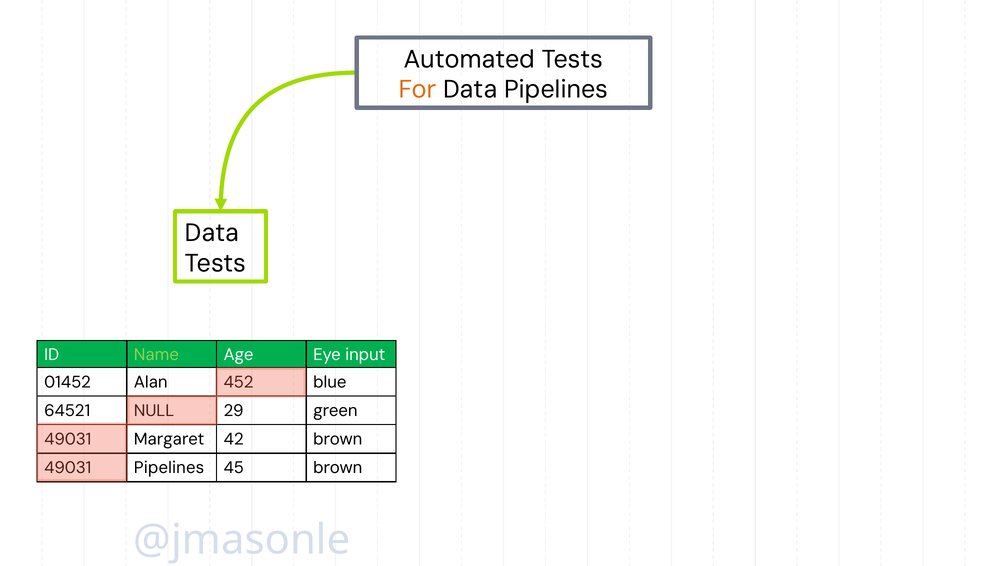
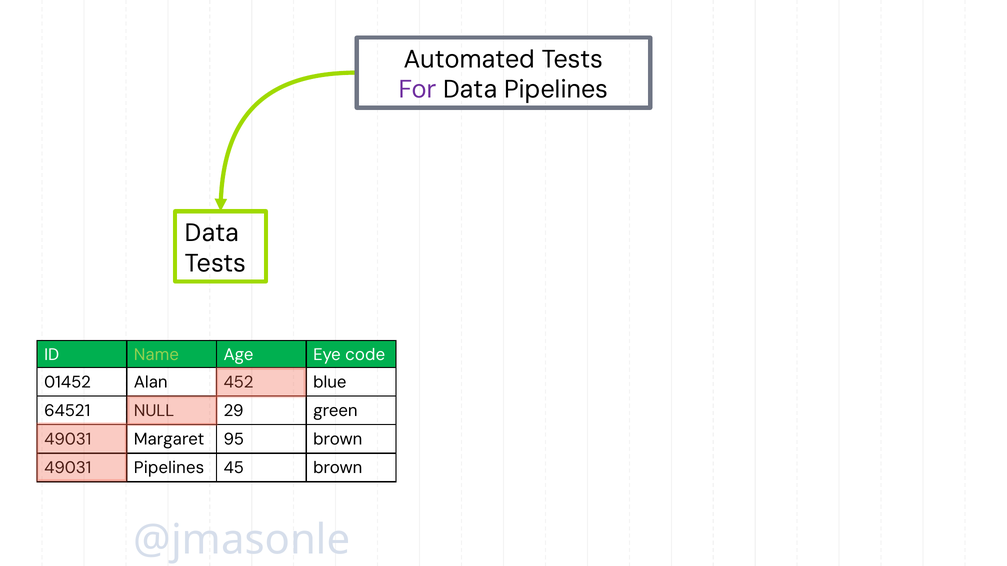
For colour: orange -> purple
input: input -> code
42: 42 -> 95
